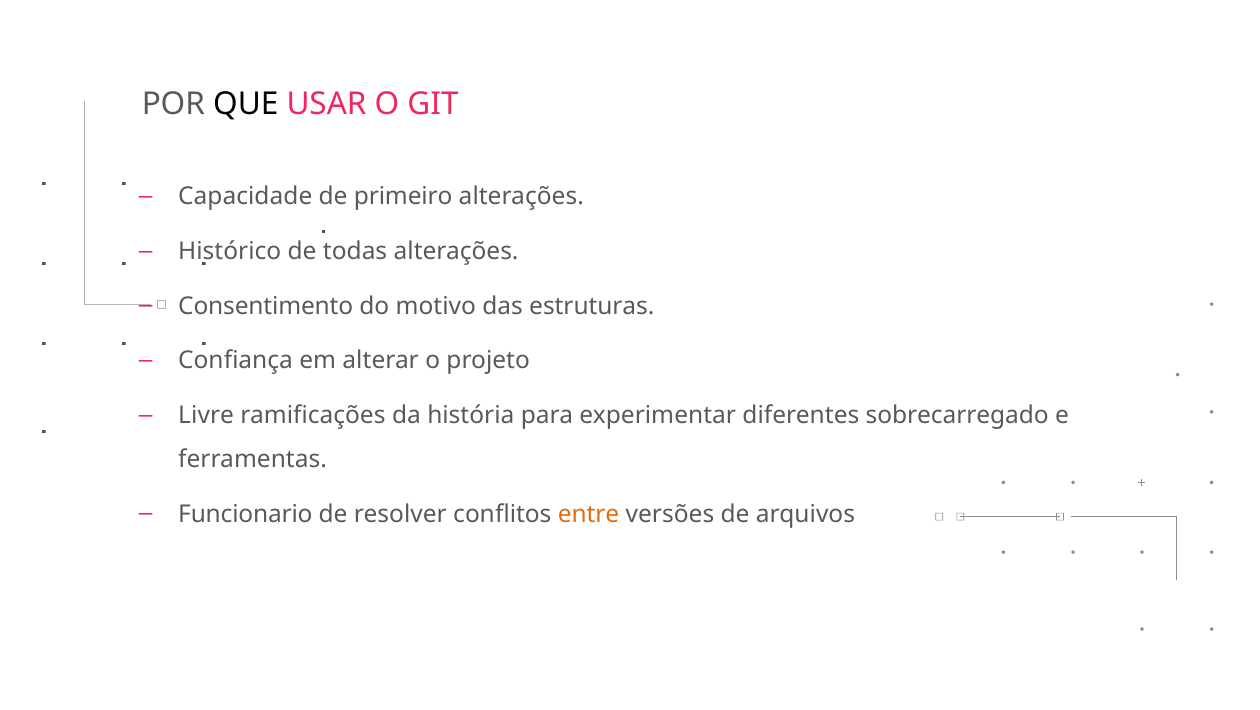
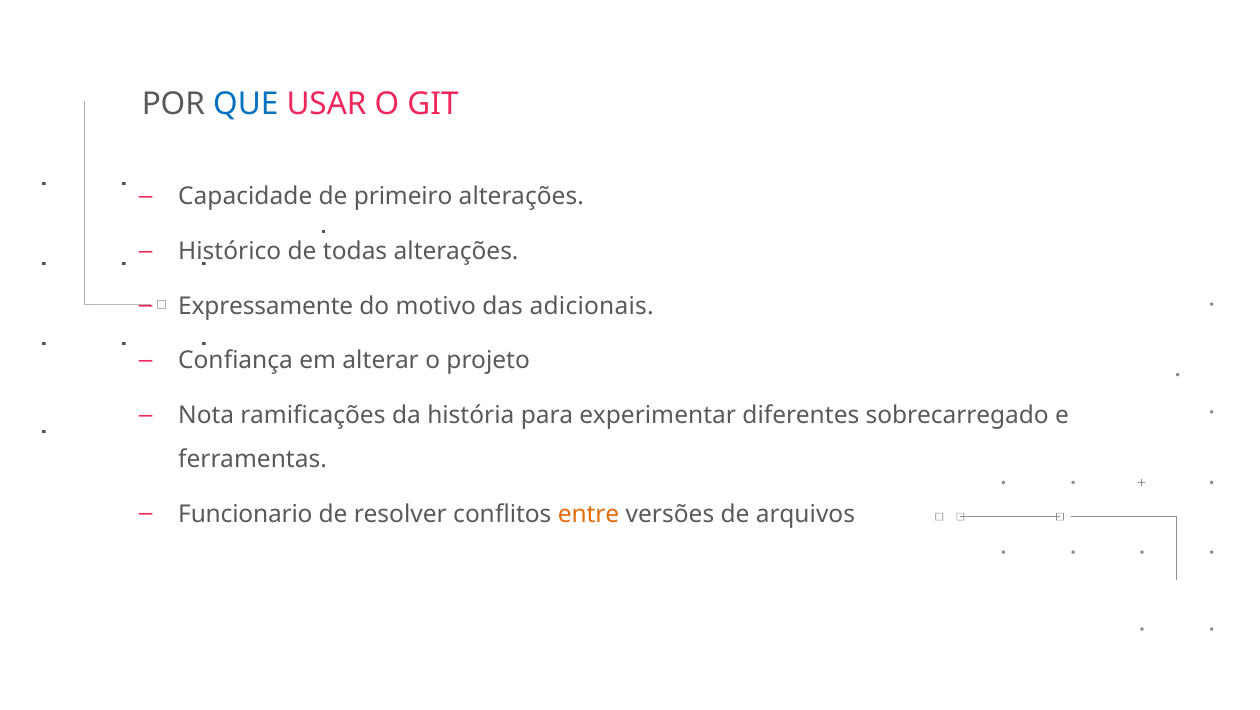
QUE colour: black -> blue
Consentimento: Consentimento -> Expressamente
estruturas: estruturas -> adicionais
Livre: Livre -> Nota
